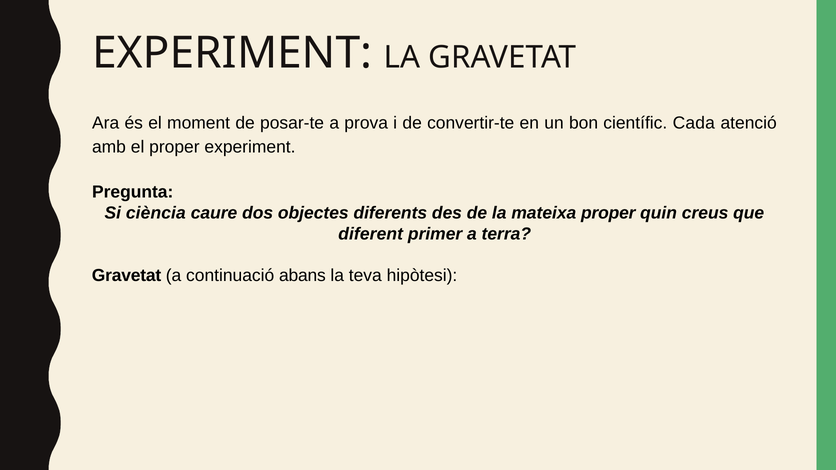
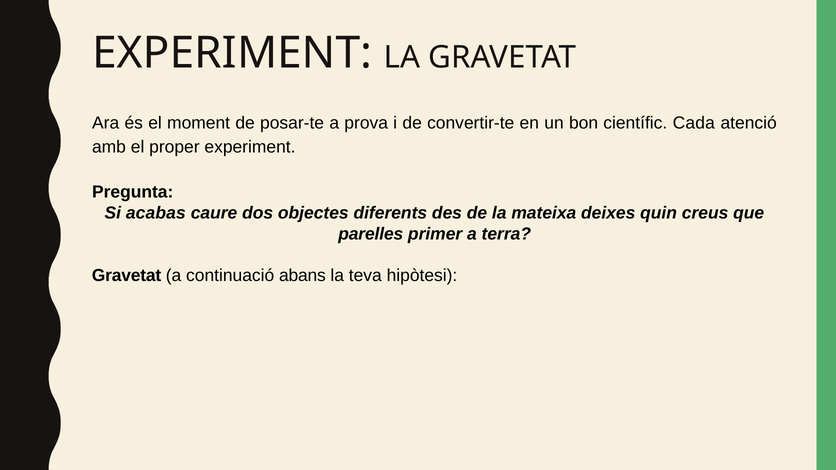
ciència: ciència -> acabas
mateixa proper: proper -> deixes
diferent: diferent -> parelles
